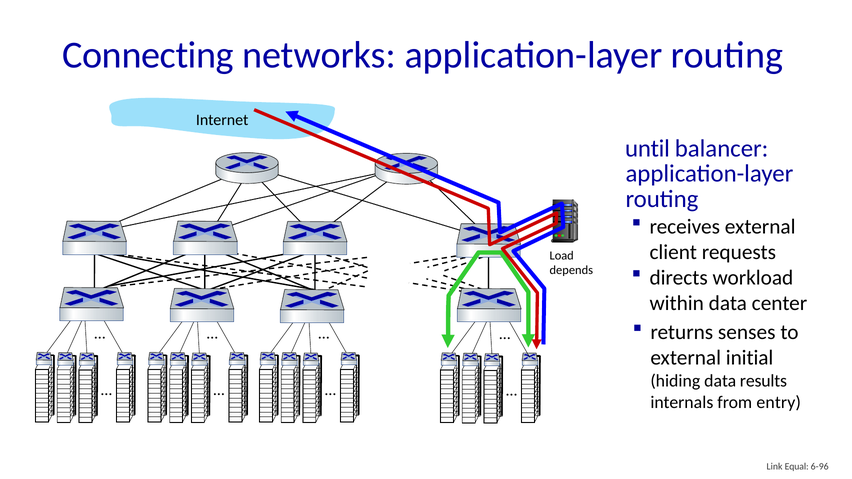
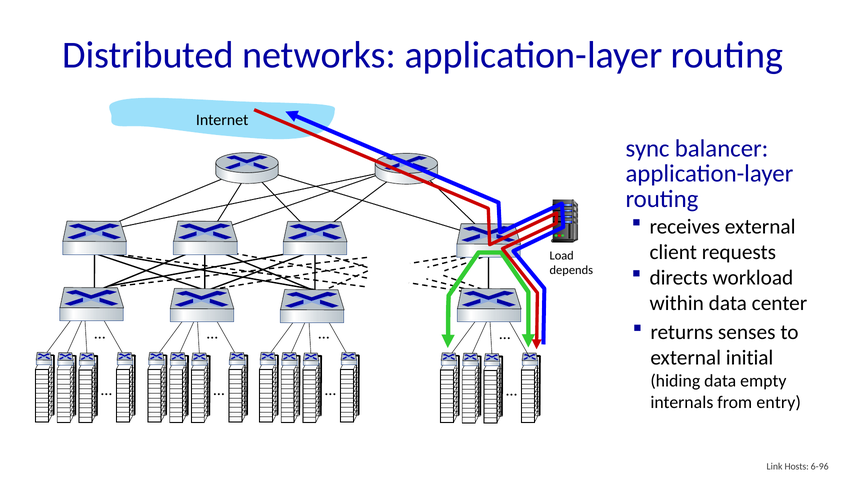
Connecting: Connecting -> Distributed
until: until -> sync
results: results -> empty
Equal: Equal -> Hosts
